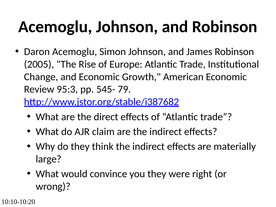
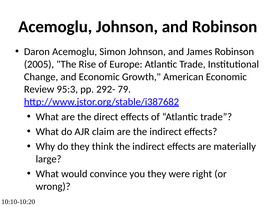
545-: 545- -> 292-
